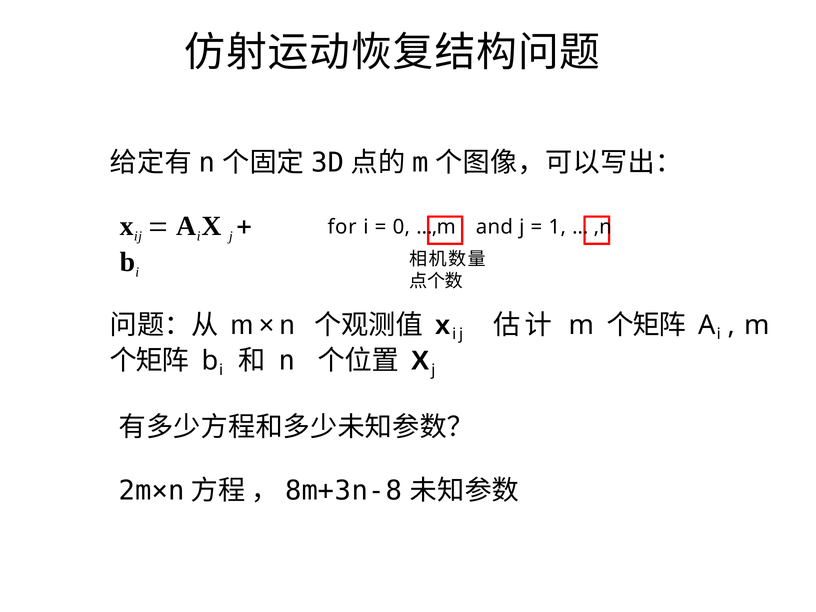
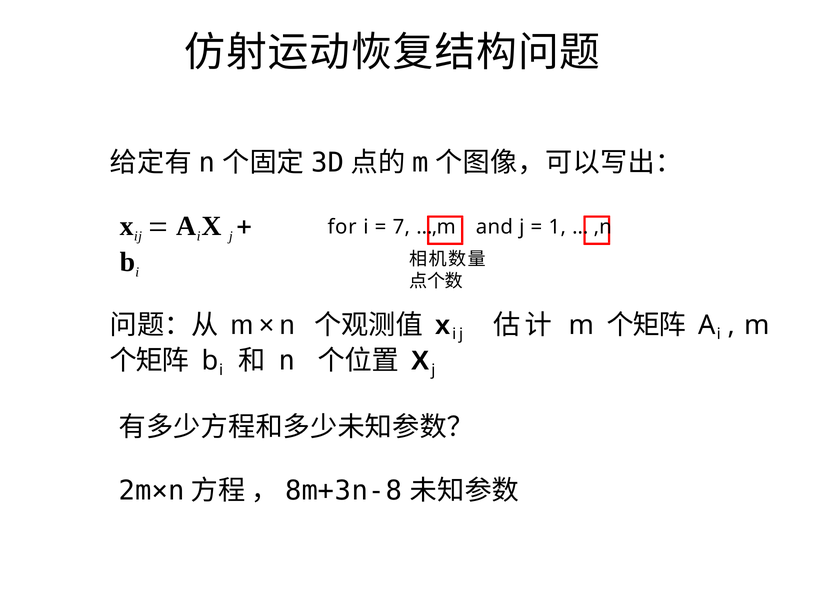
0: 0 -> 7
